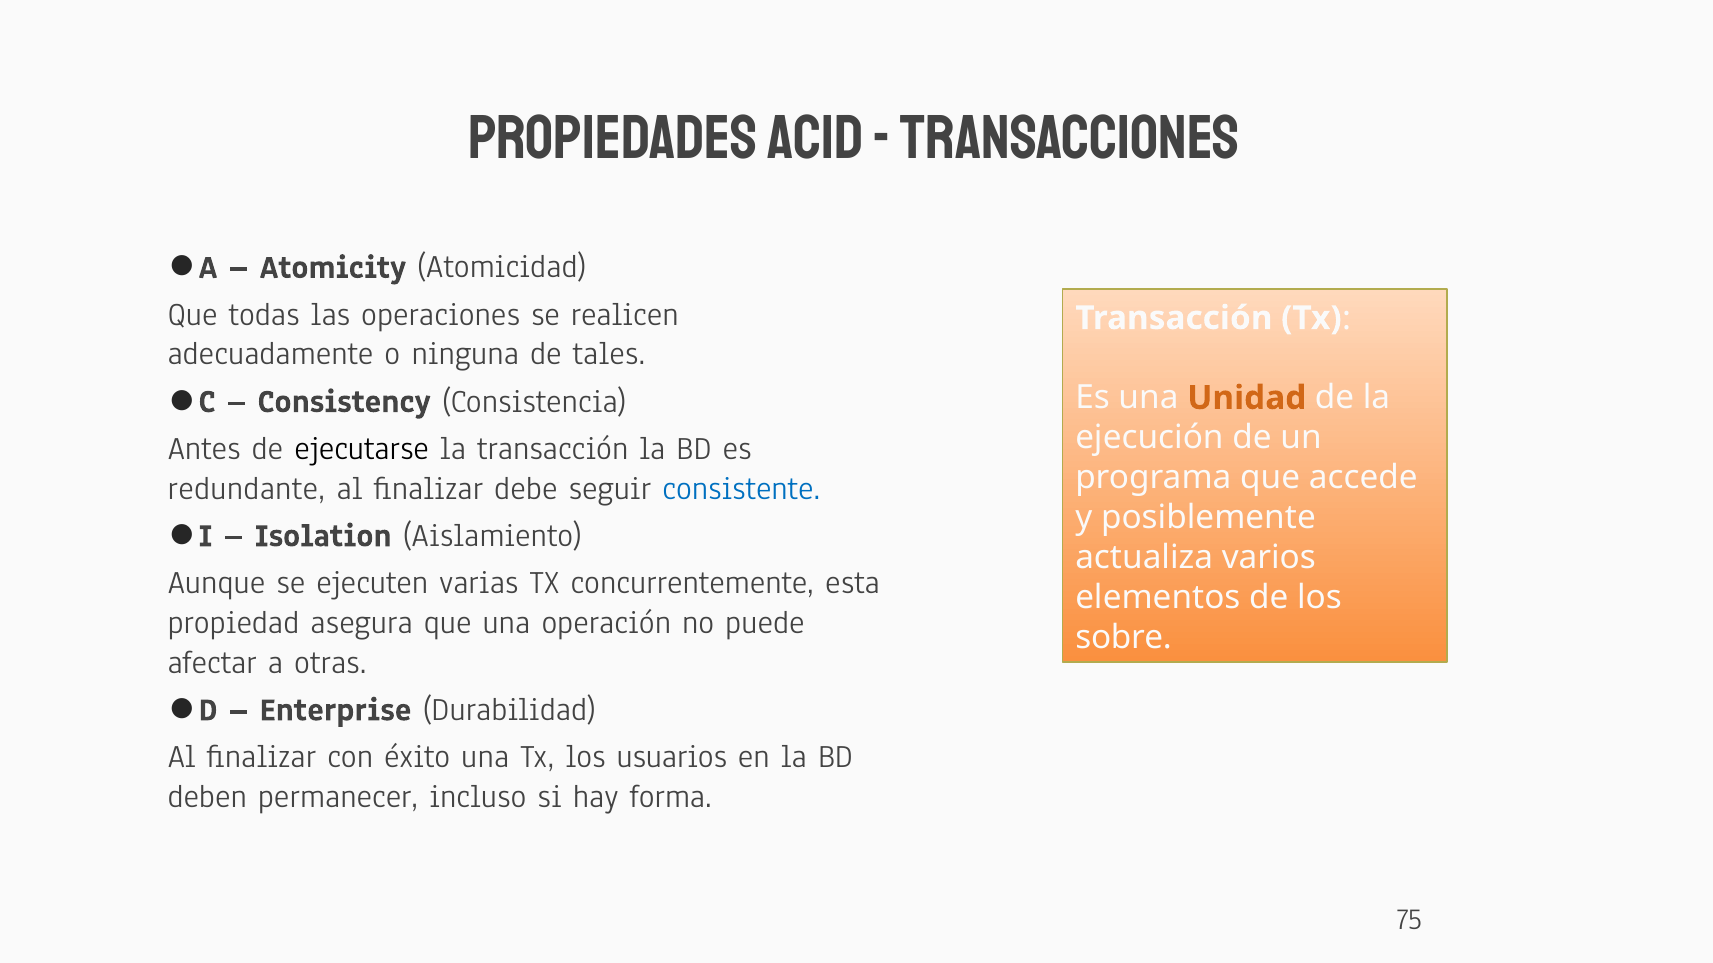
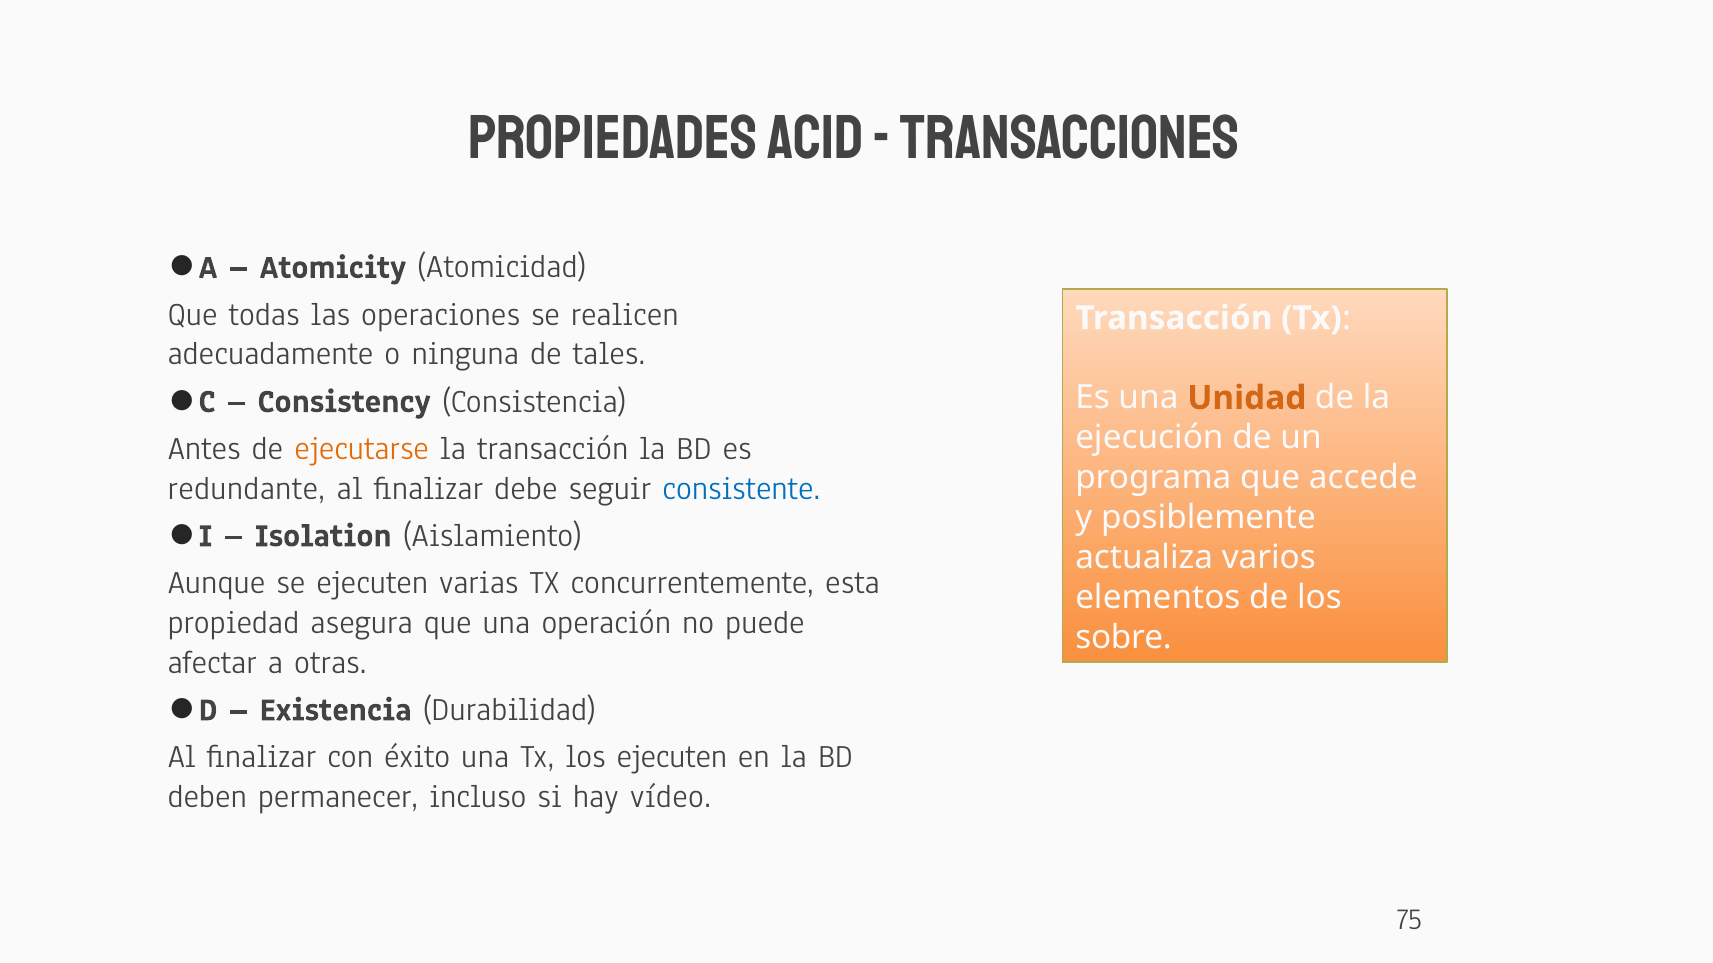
ejecutarse colour: black -> orange
Enterprise: Enterprise -> Existencia
los usuarios: usuarios -> ejecuten
forma: forma -> vídeo
